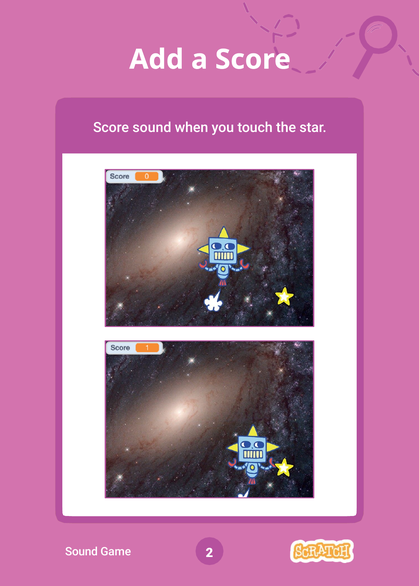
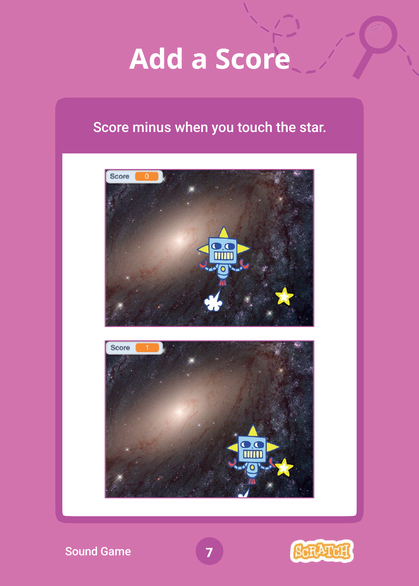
Score sound: sound -> minus
2: 2 -> 7
